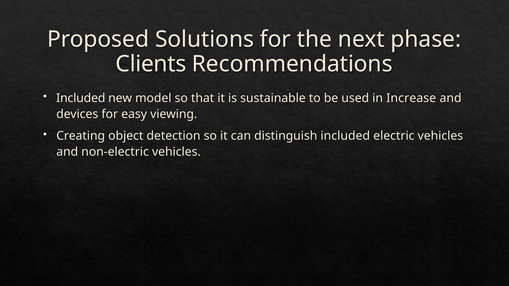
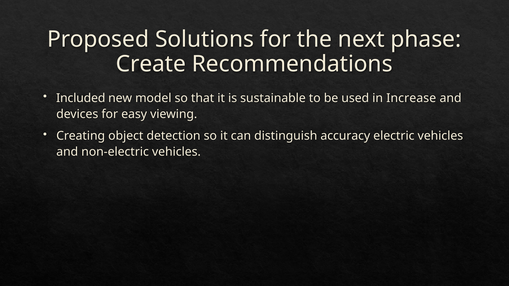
Clients: Clients -> Create
distinguish included: included -> accuracy
